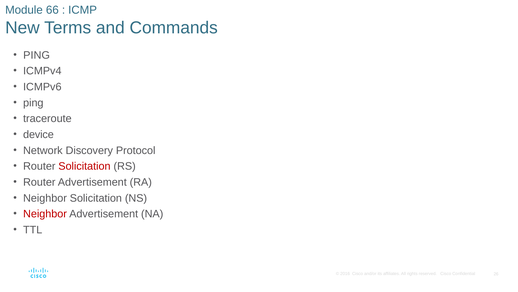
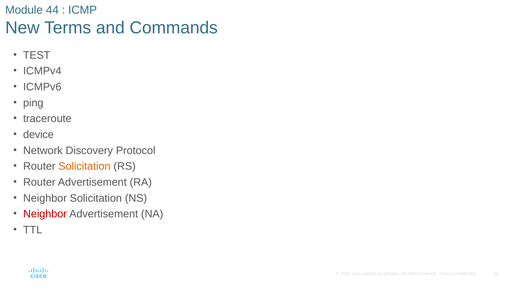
66: 66 -> 44
PING at (37, 55): PING -> TEST
Solicitation at (84, 166) colour: red -> orange
